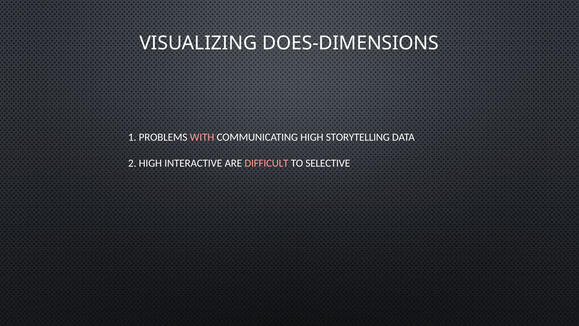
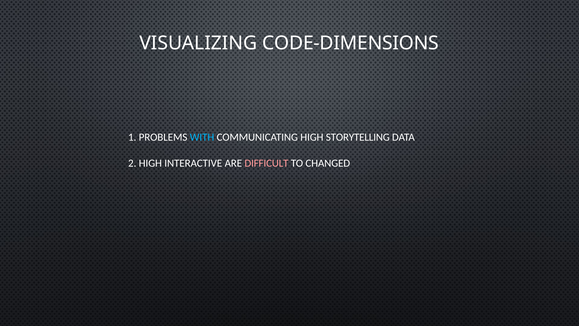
DOES-DIMENSIONS: DOES-DIMENSIONS -> CODE-DIMENSIONS
WITH colour: pink -> light blue
SELECTIVE: SELECTIVE -> CHANGED
